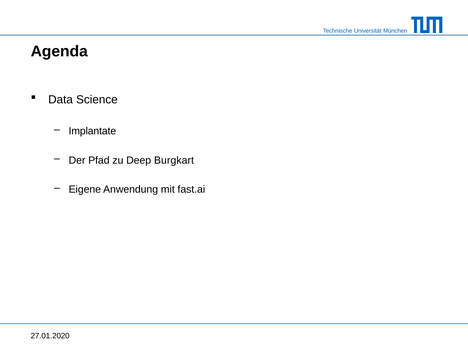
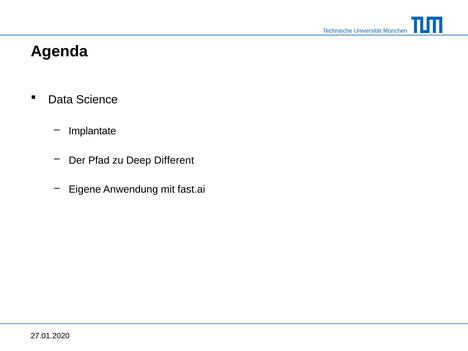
Burgkart: Burgkart -> Different
